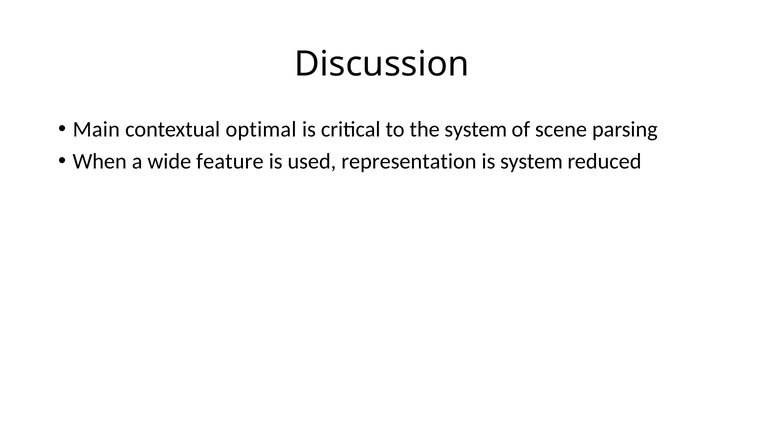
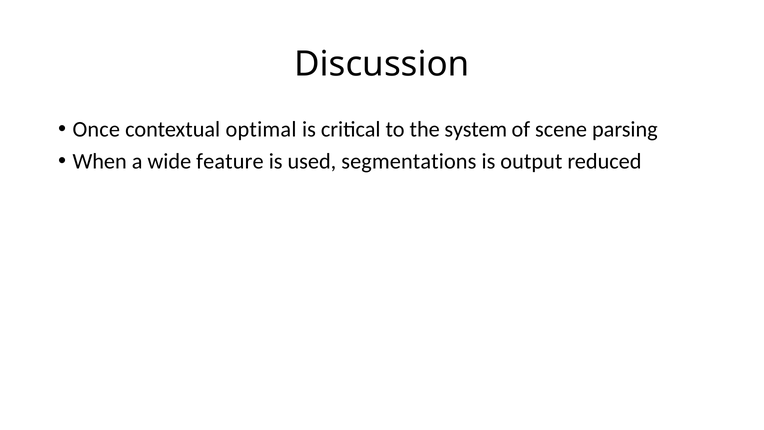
Main: Main -> Once
representation: representation -> segmentations
is system: system -> output
